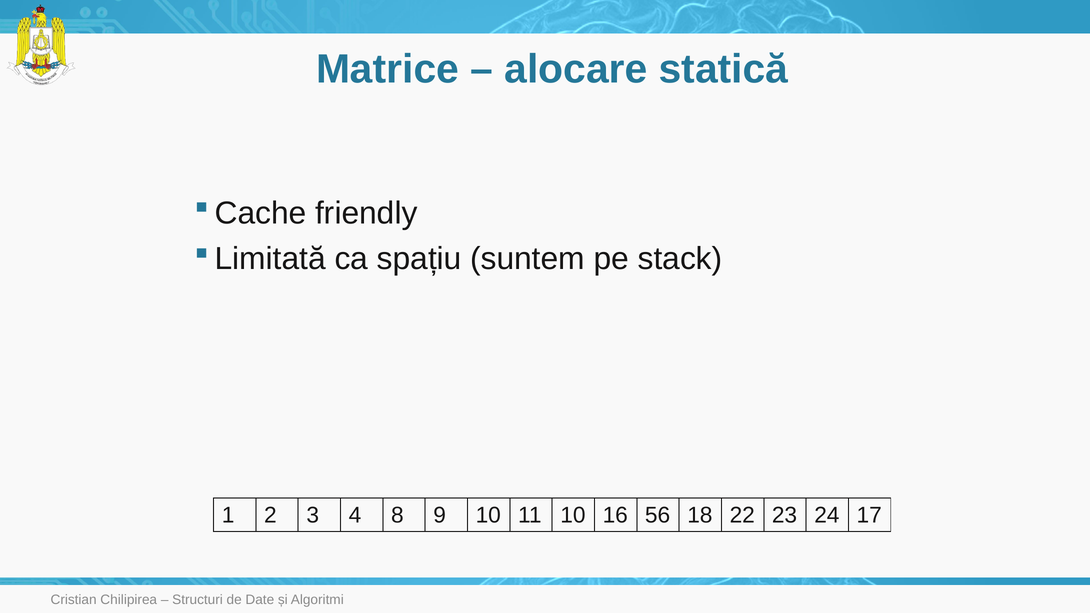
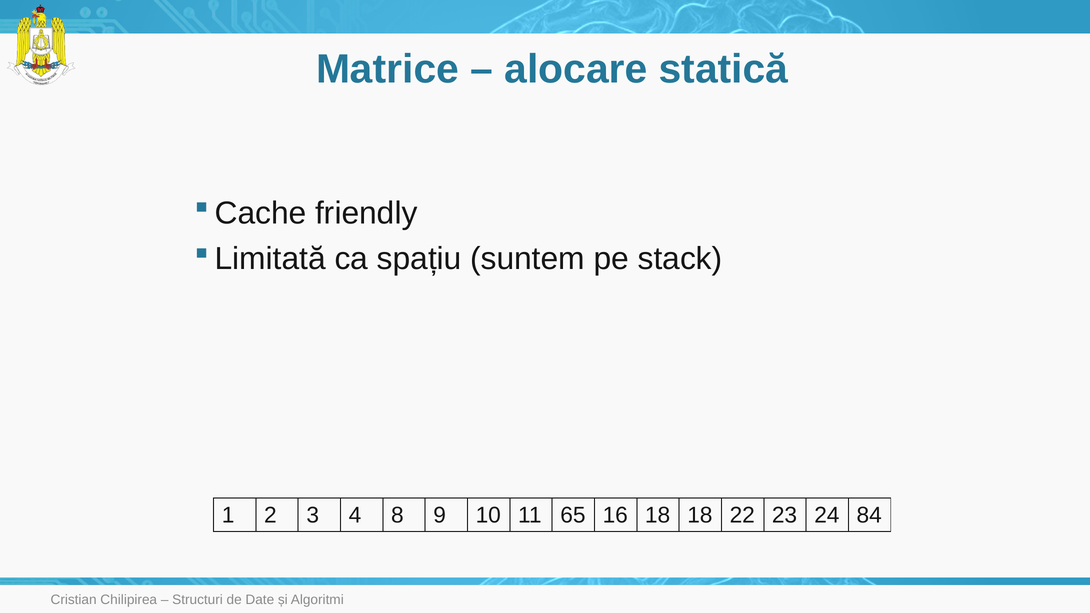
11 10: 10 -> 65
16 56: 56 -> 18
17: 17 -> 84
